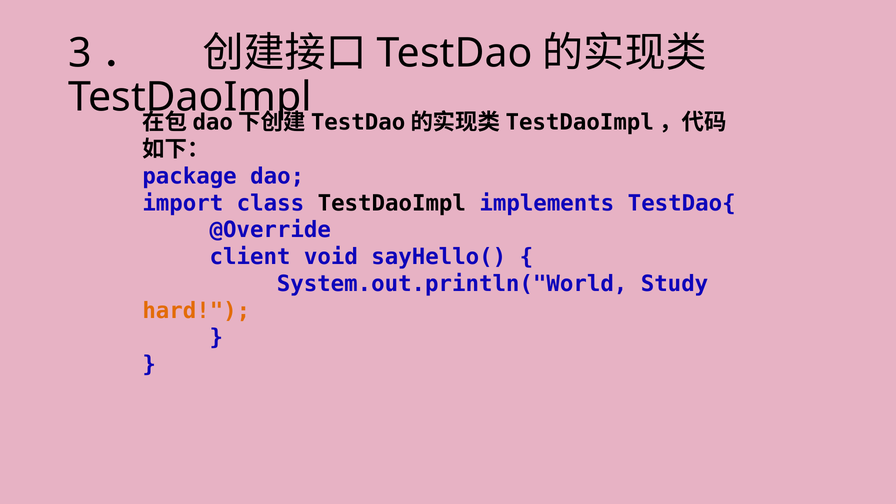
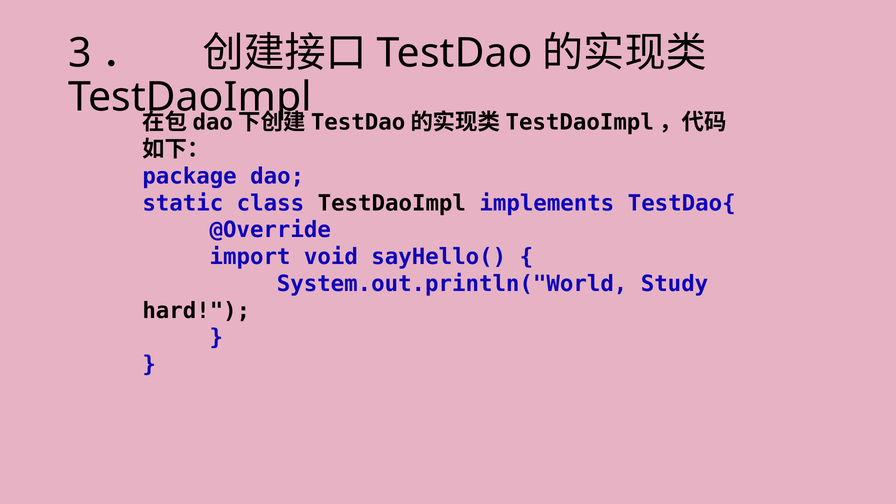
import: import -> static
client: client -> import
hard colour: orange -> black
